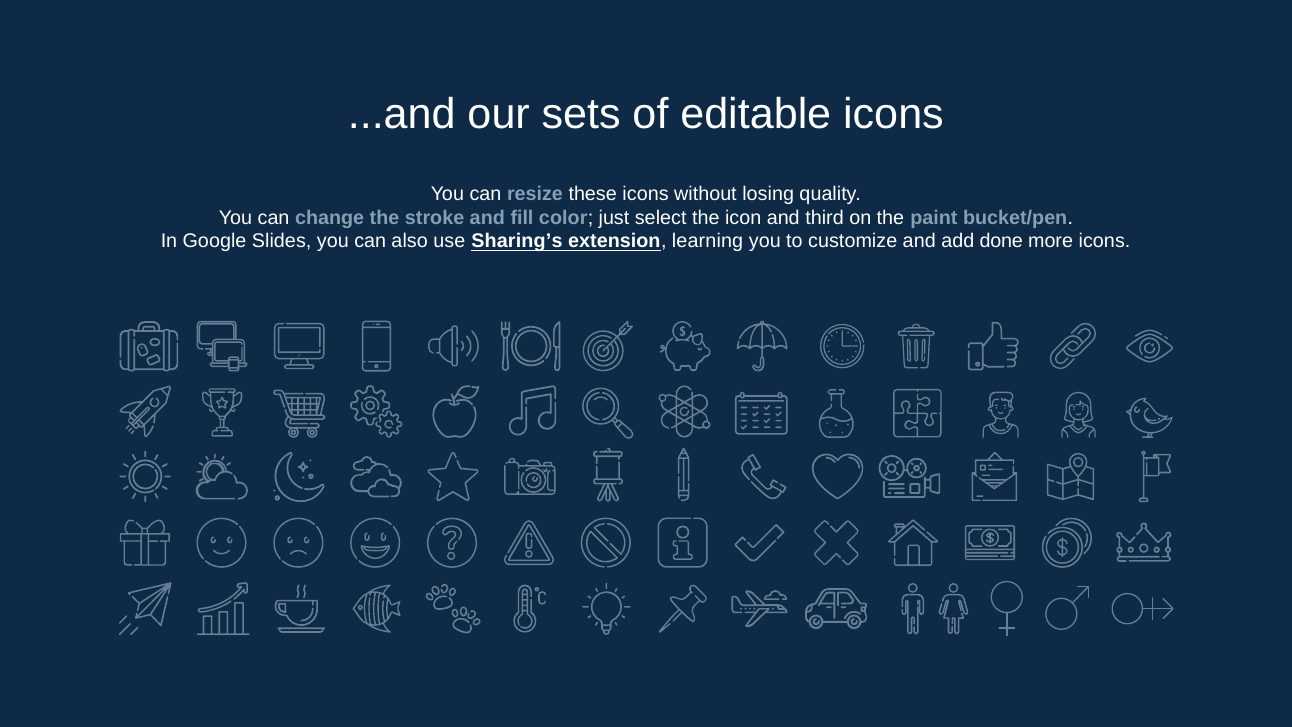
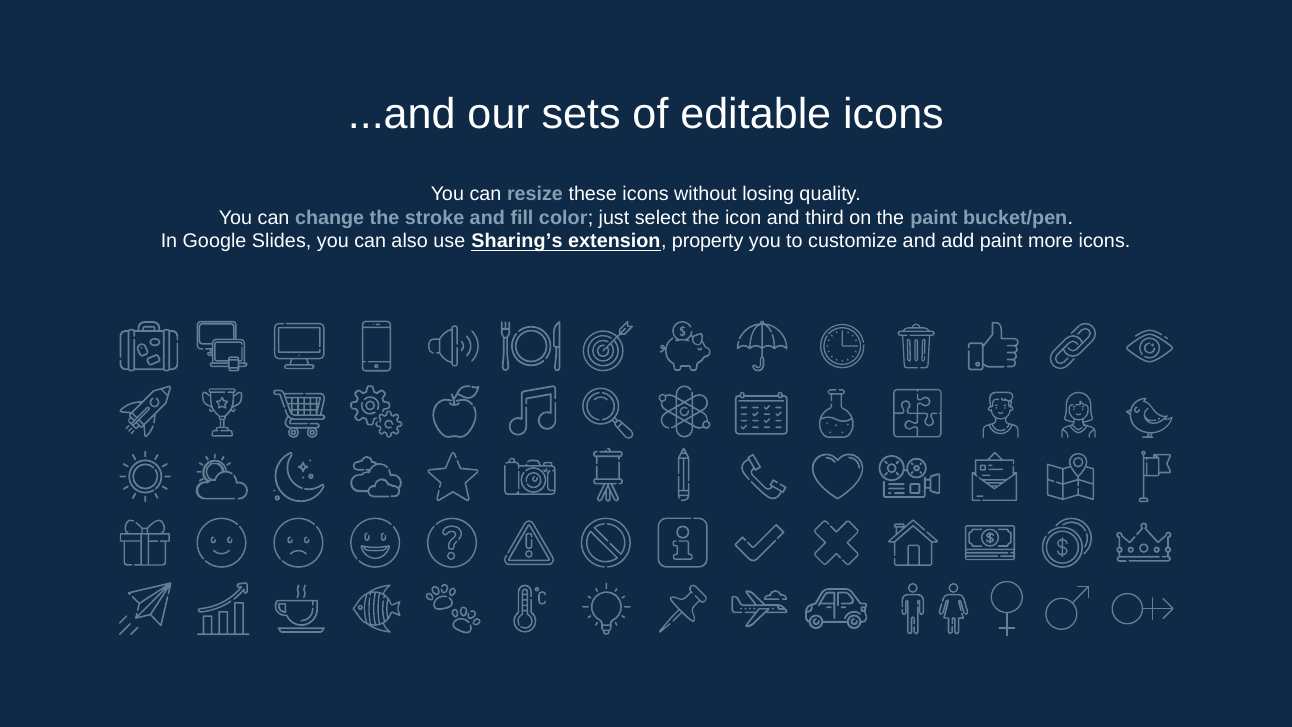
learning: learning -> property
add done: done -> paint
